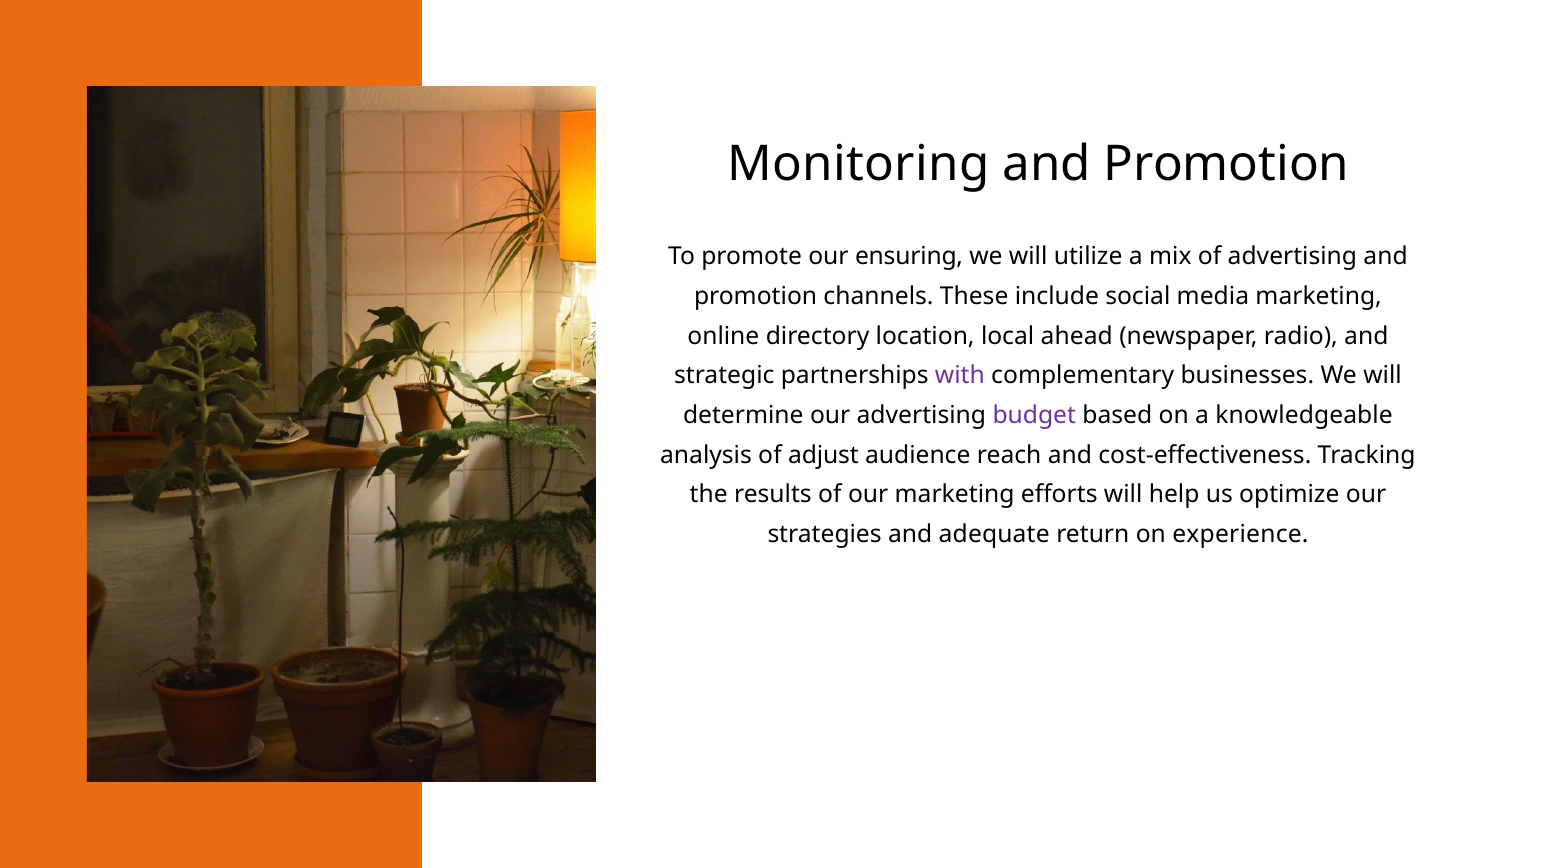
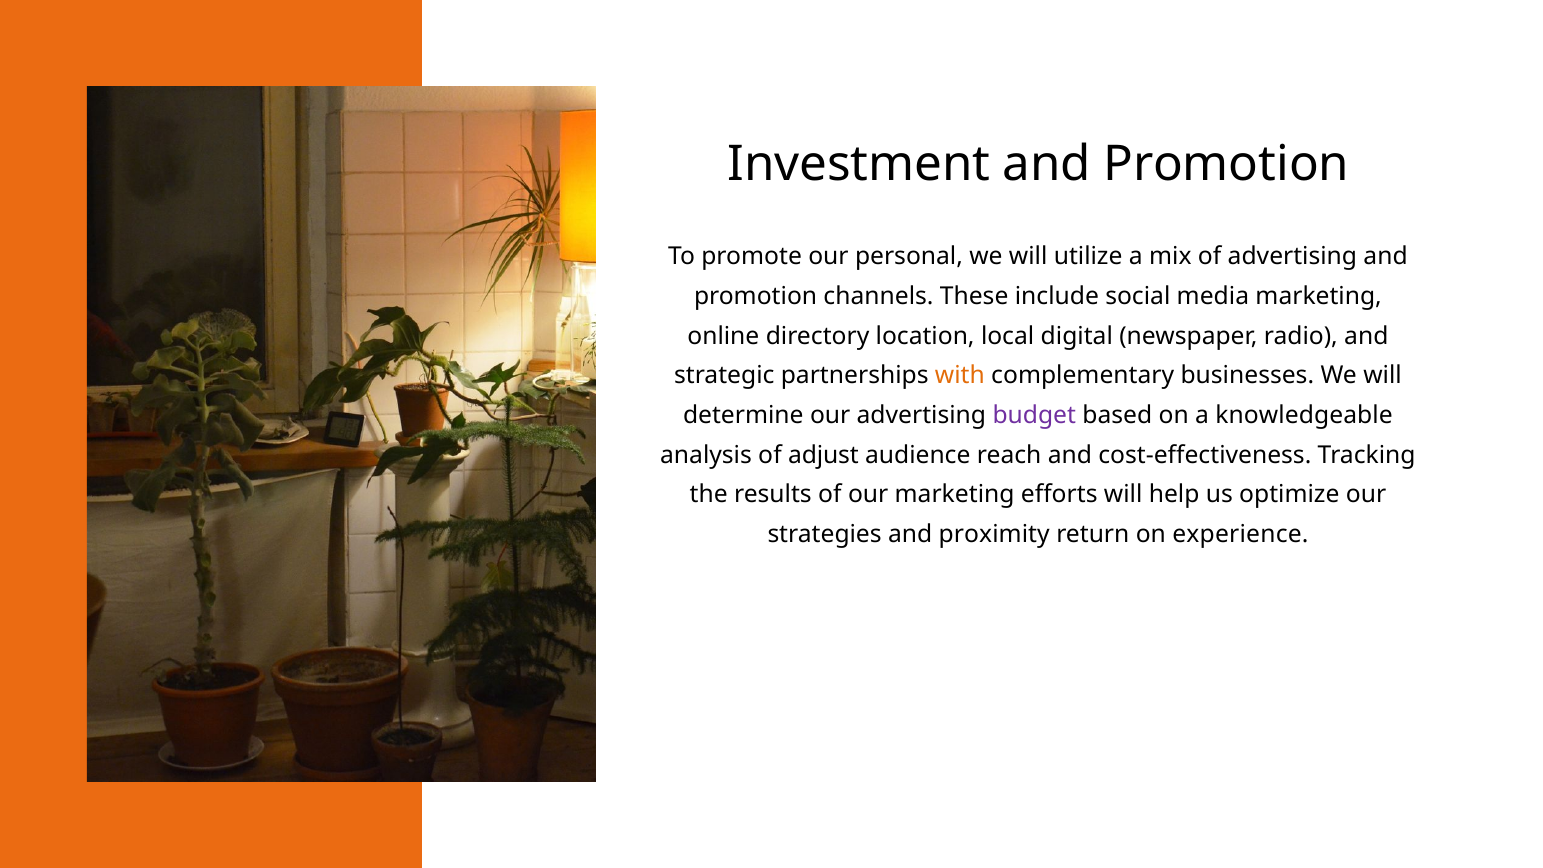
Monitoring: Monitoring -> Investment
ensuring: ensuring -> personal
ahead: ahead -> digital
with colour: purple -> orange
adequate: adequate -> proximity
